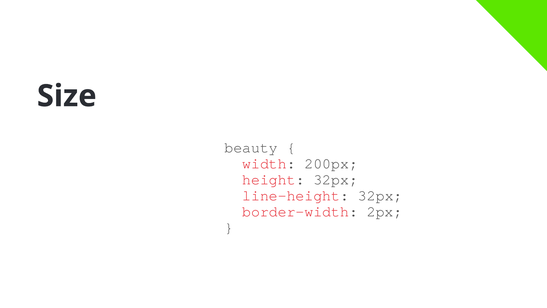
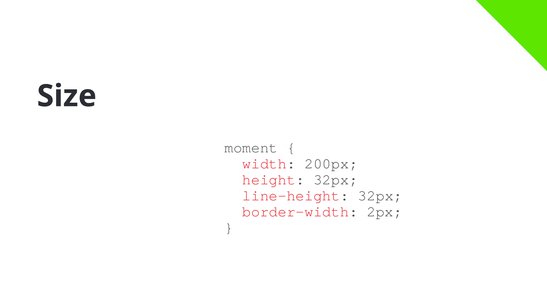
beauty: beauty -> moment
